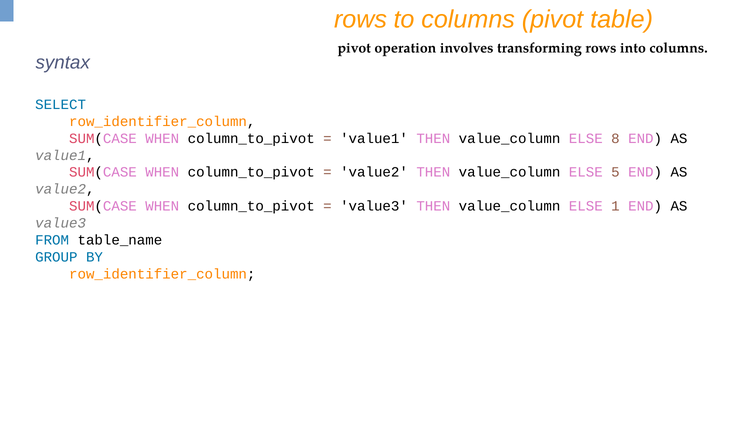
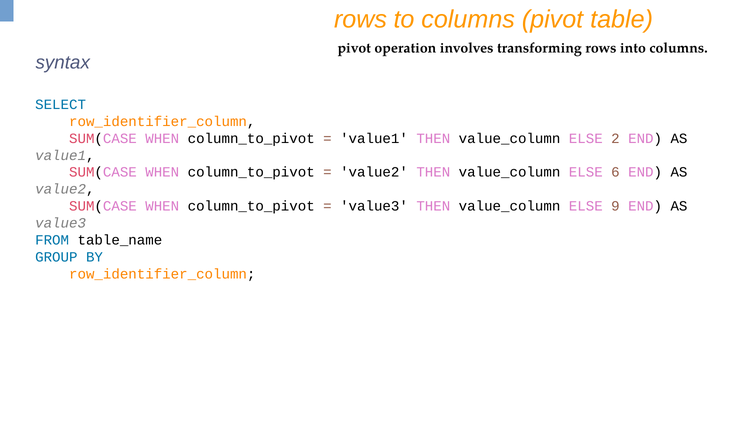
8: 8 -> 2
5: 5 -> 6
1: 1 -> 9
